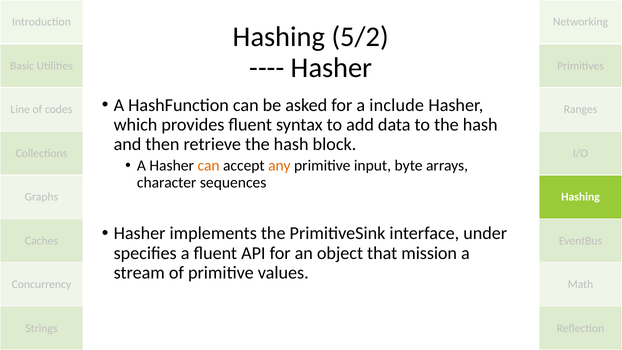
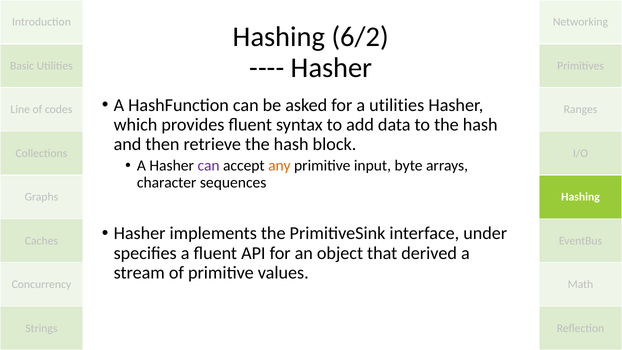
5/2: 5/2 -> 6/2
a include: include -> utilities
can at (209, 166) colour: orange -> purple
mission: mission -> derived
